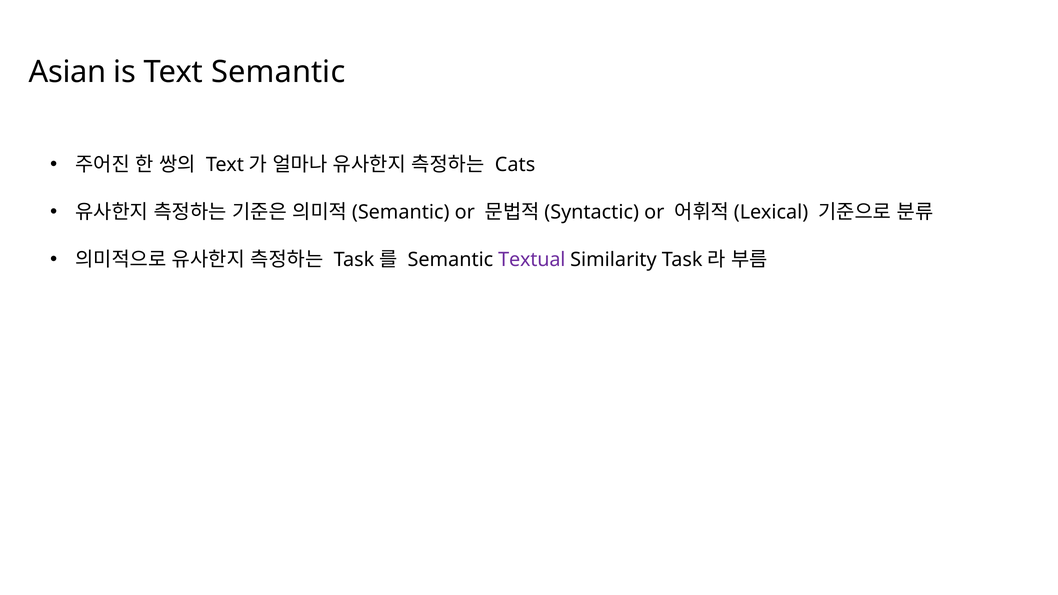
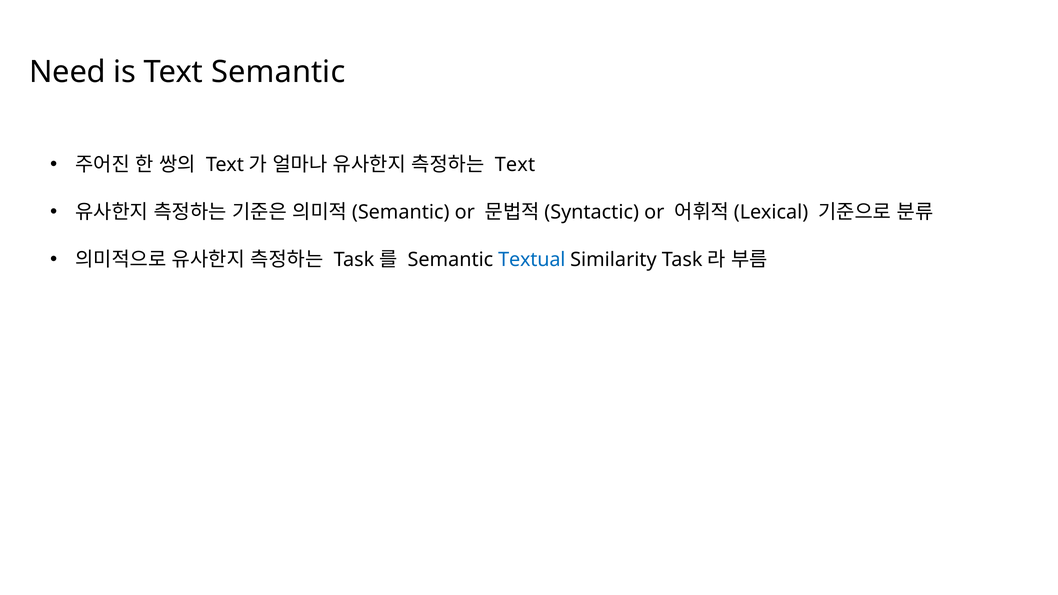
Asian: Asian -> Need
Cats at (515, 165): Cats -> Text
Textual colour: purple -> blue
